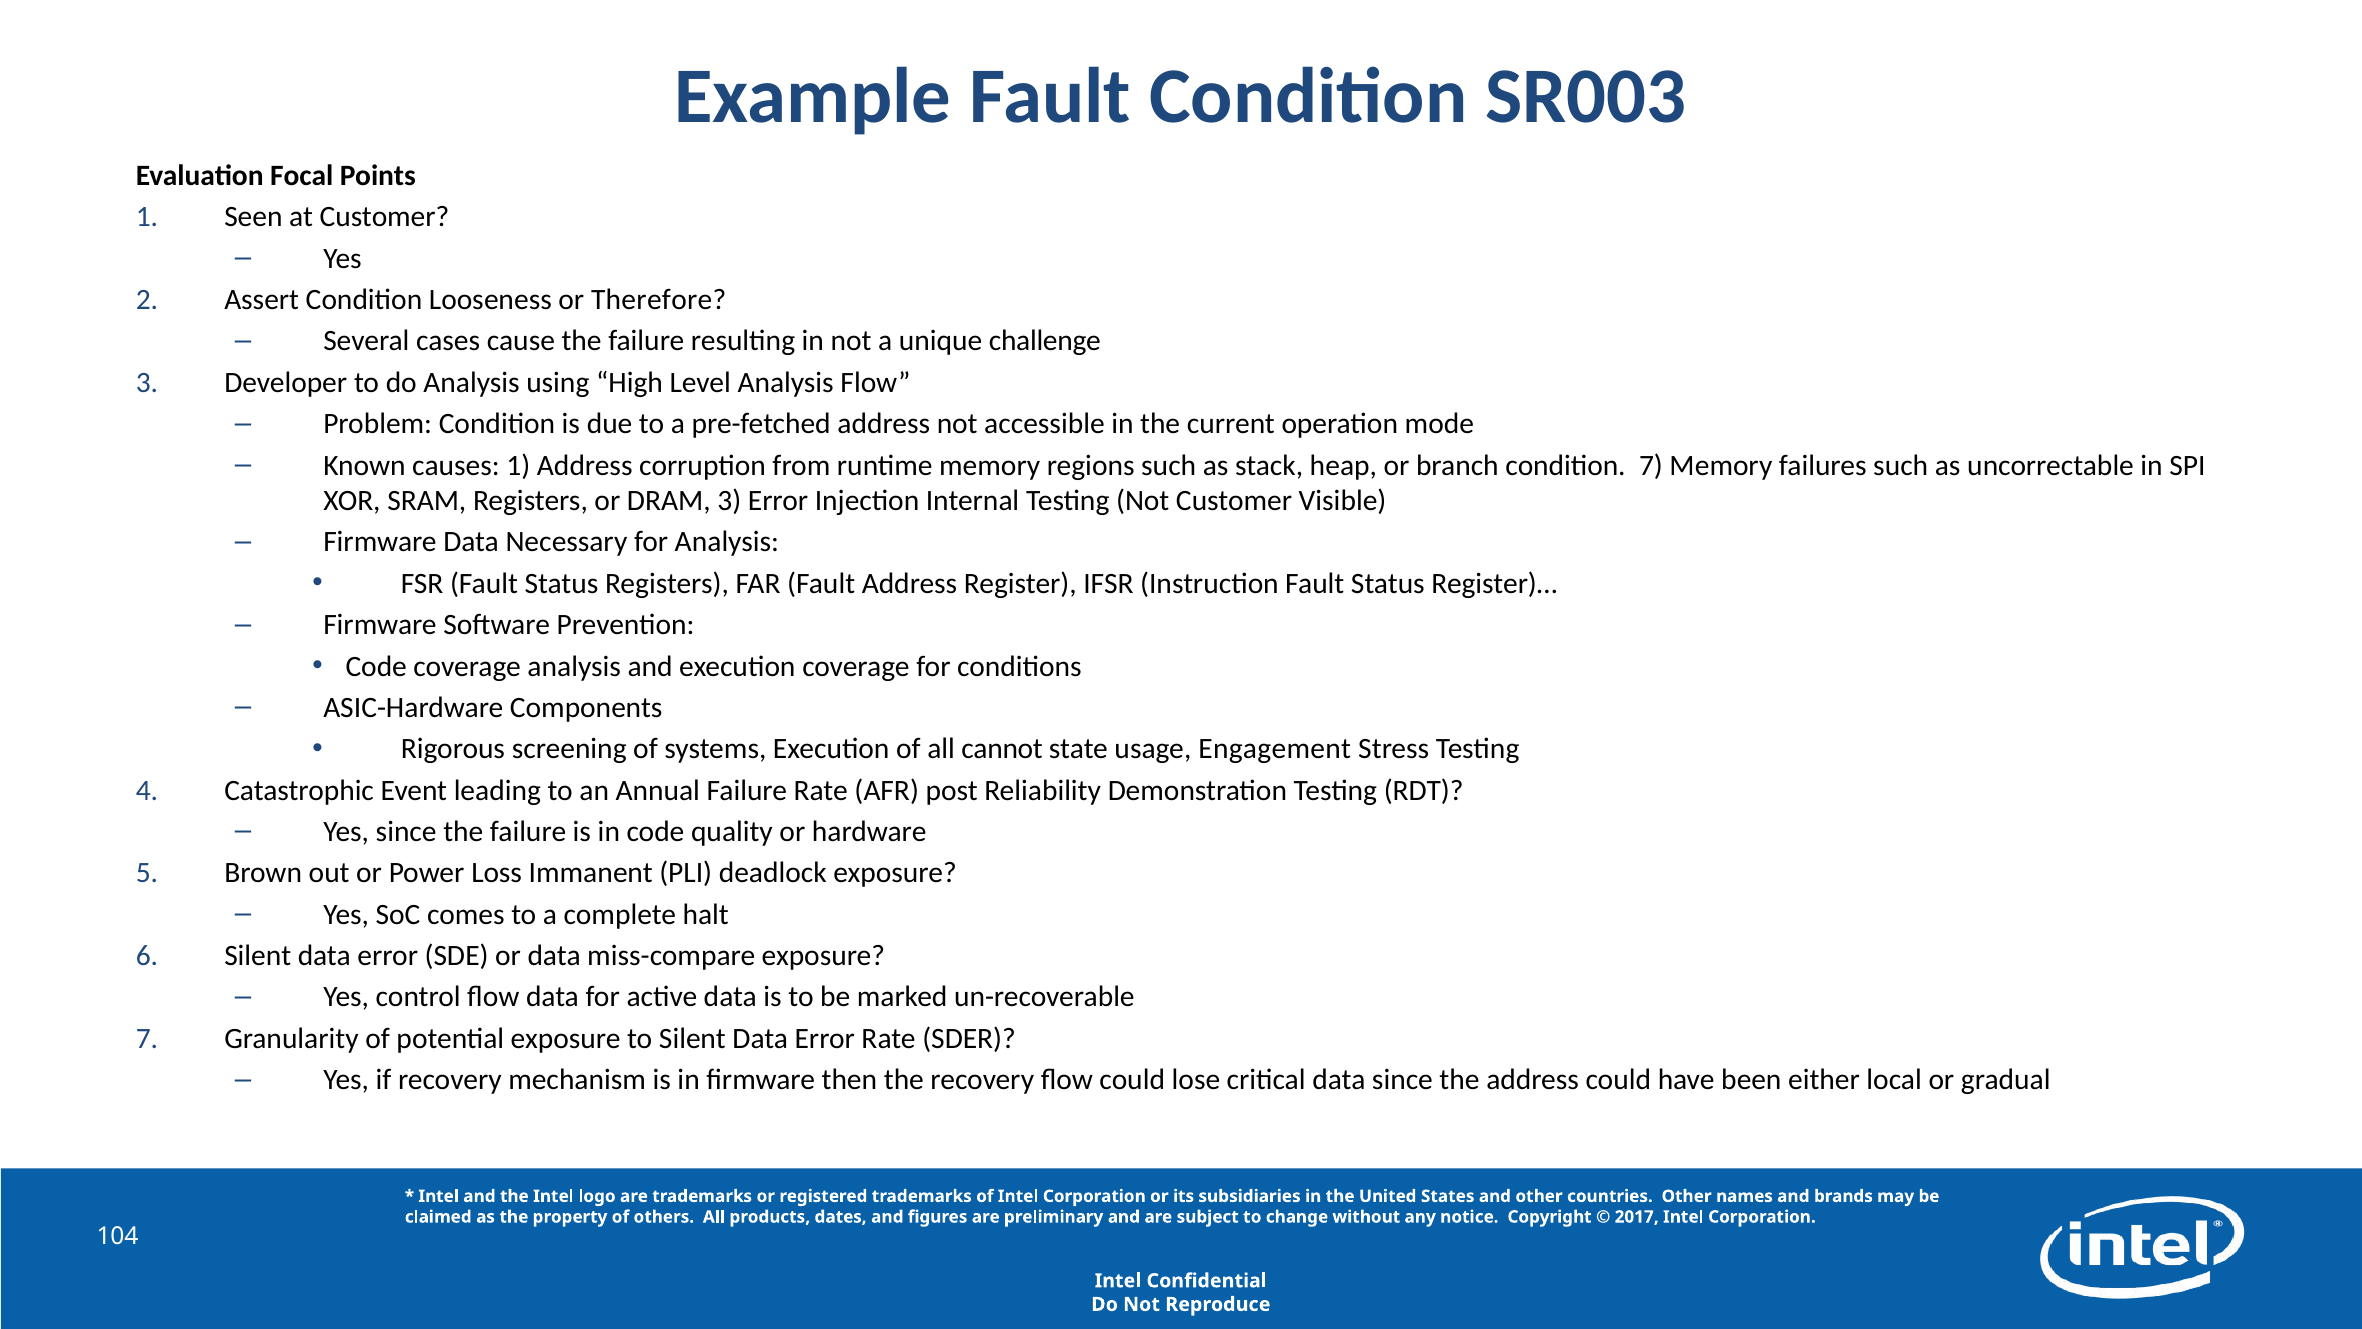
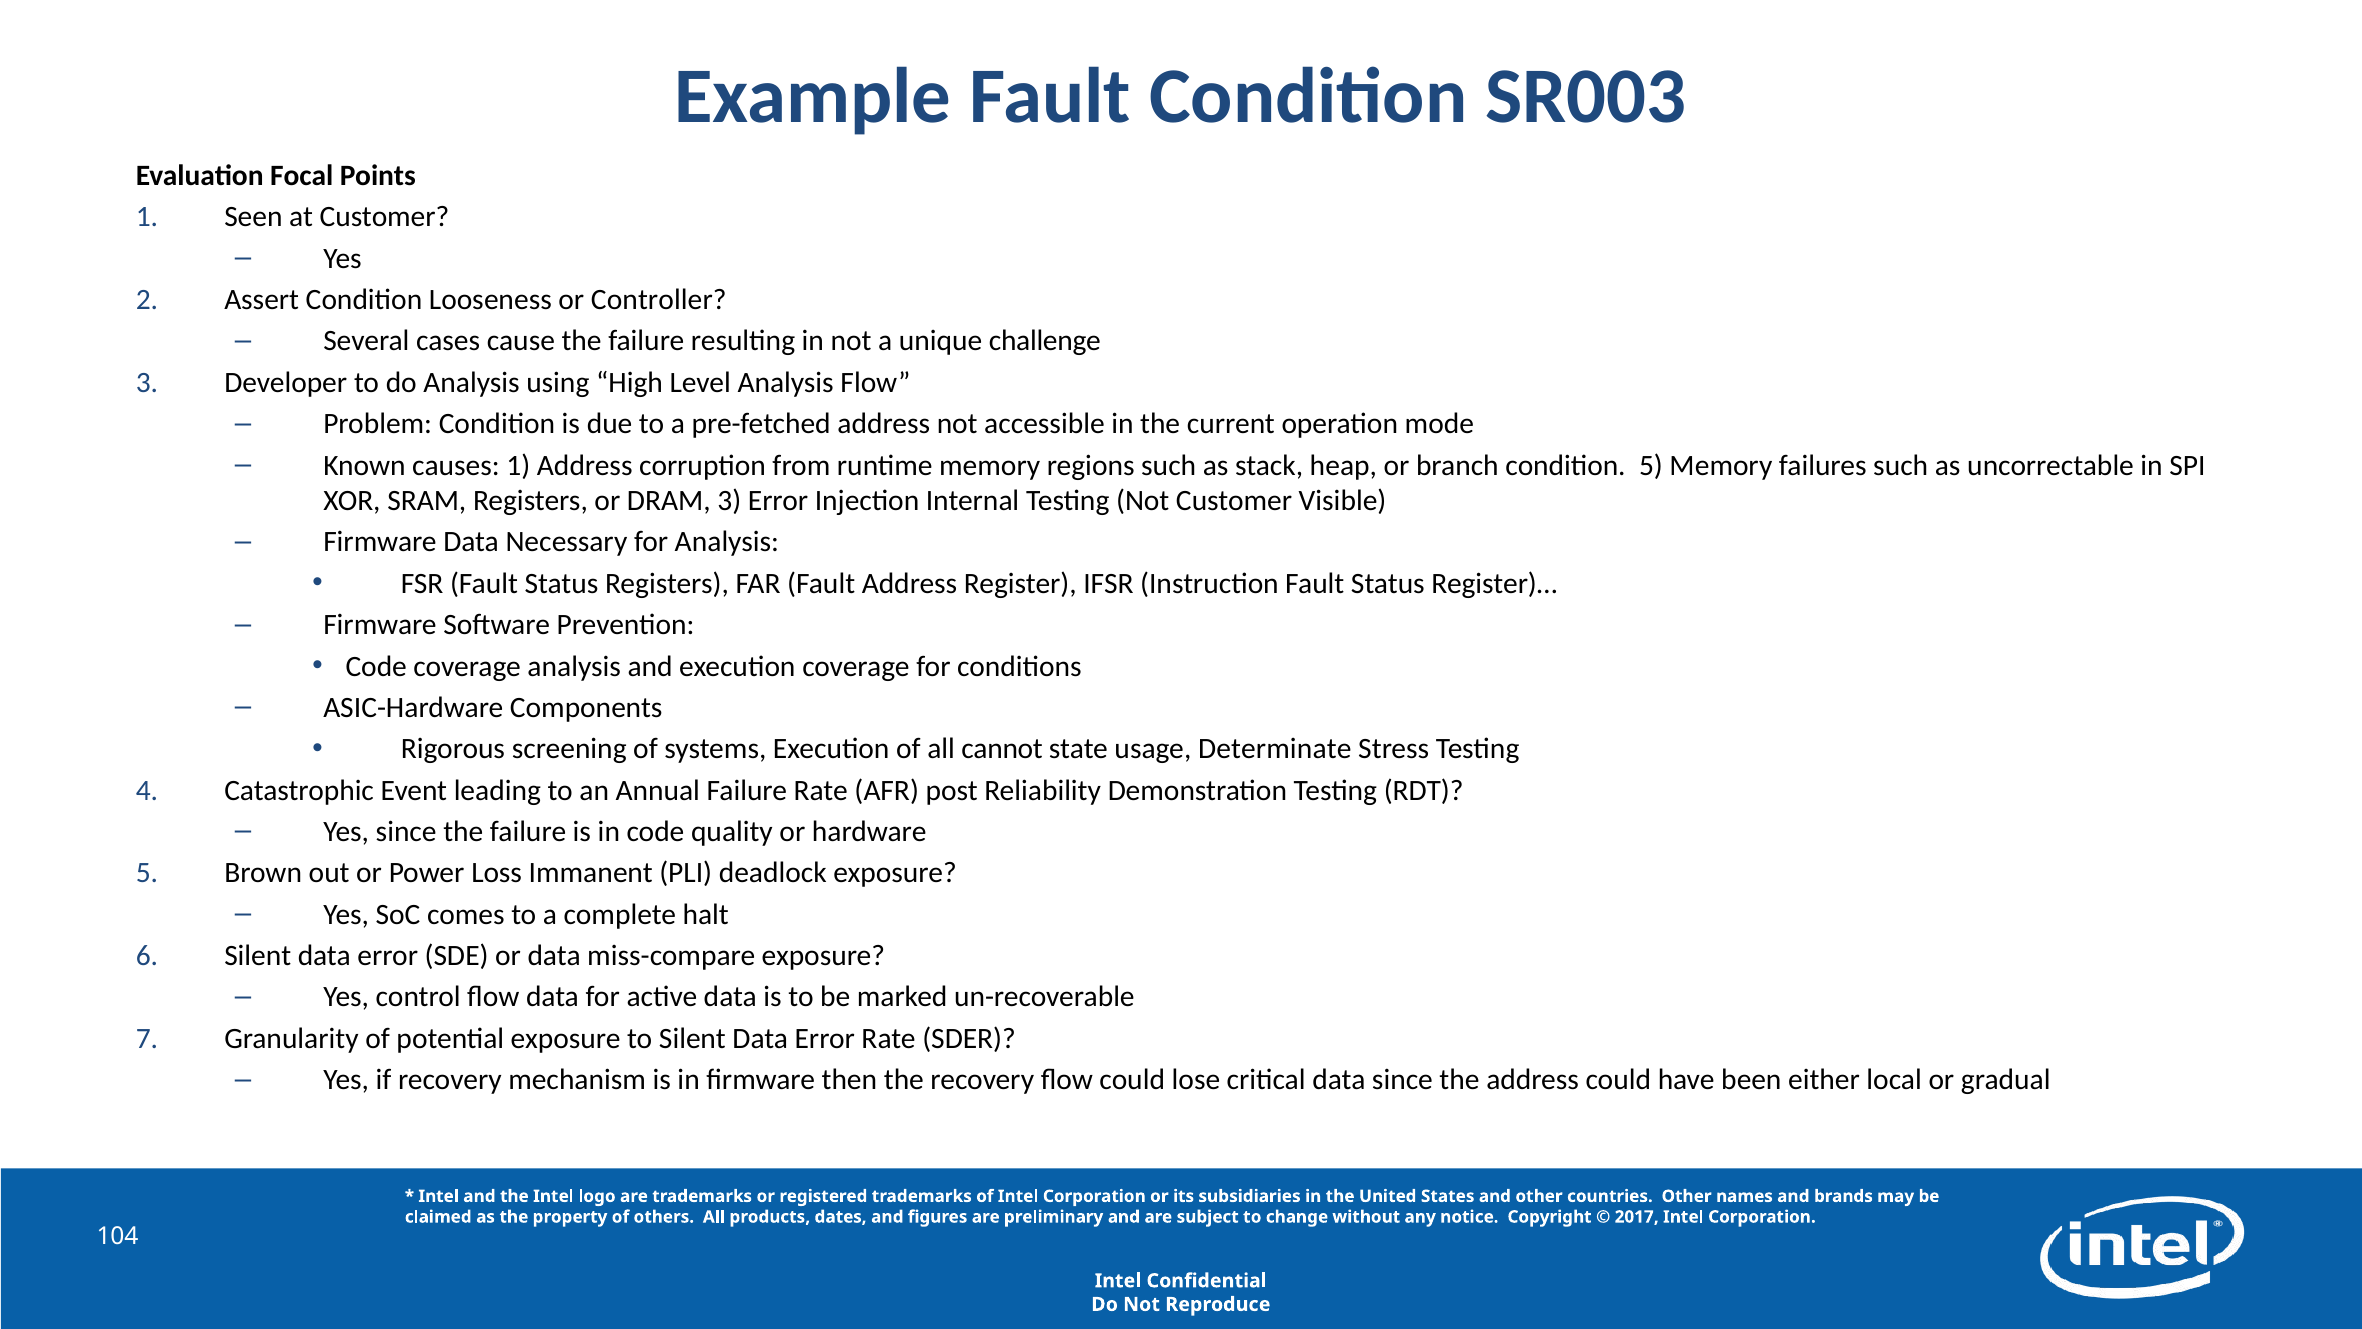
Therefore: Therefore -> Controller
condition 7: 7 -> 5
Engagement: Engagement -> Determinate
